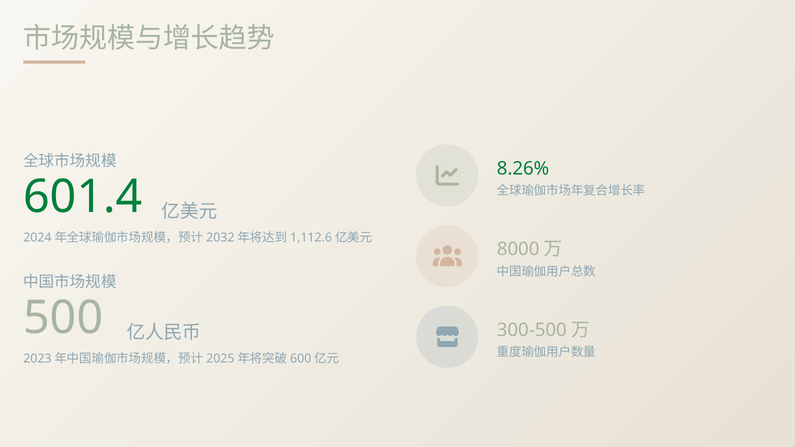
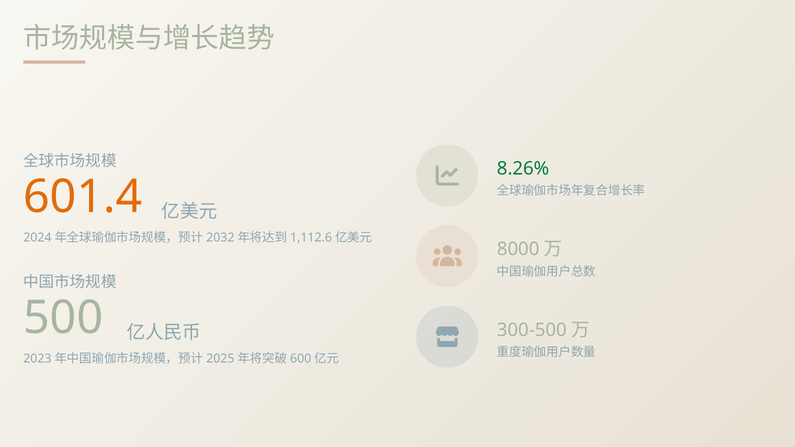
601.4 colour: green -> orange
